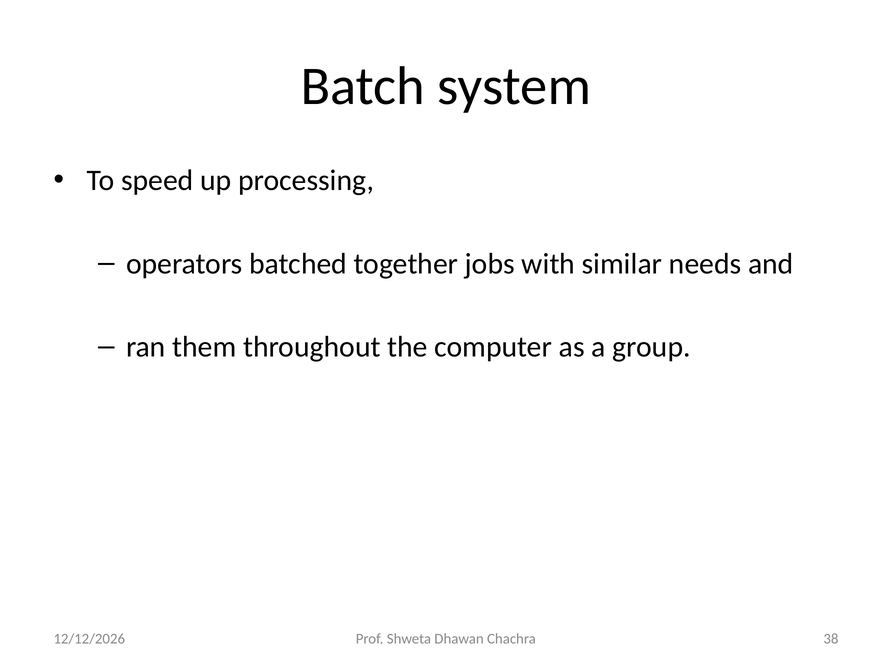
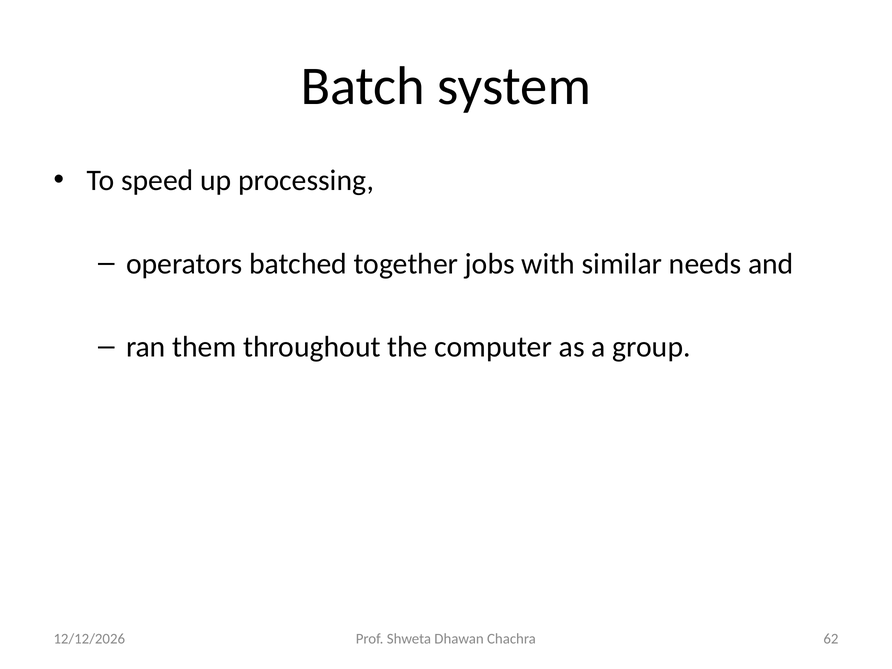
38: 38 -> 62
